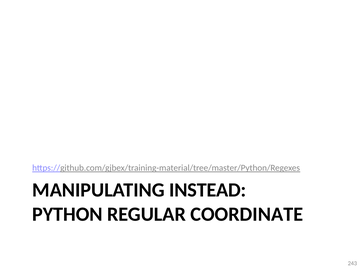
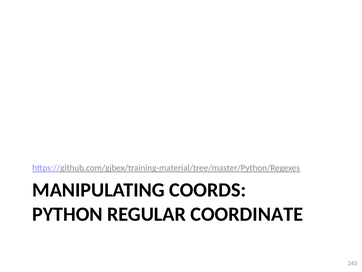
INSTEAD: INSTEAD -> COORDS
